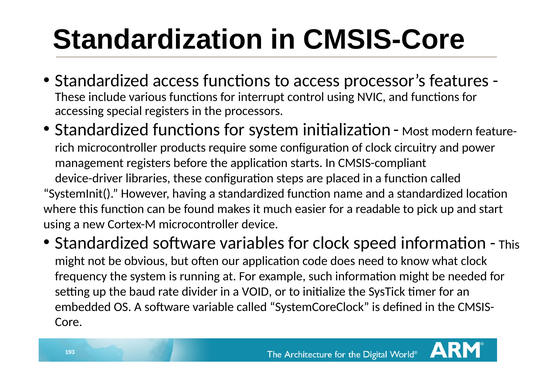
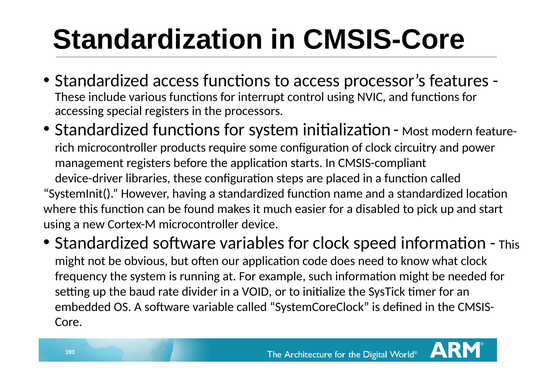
readable: readable -> disabled
